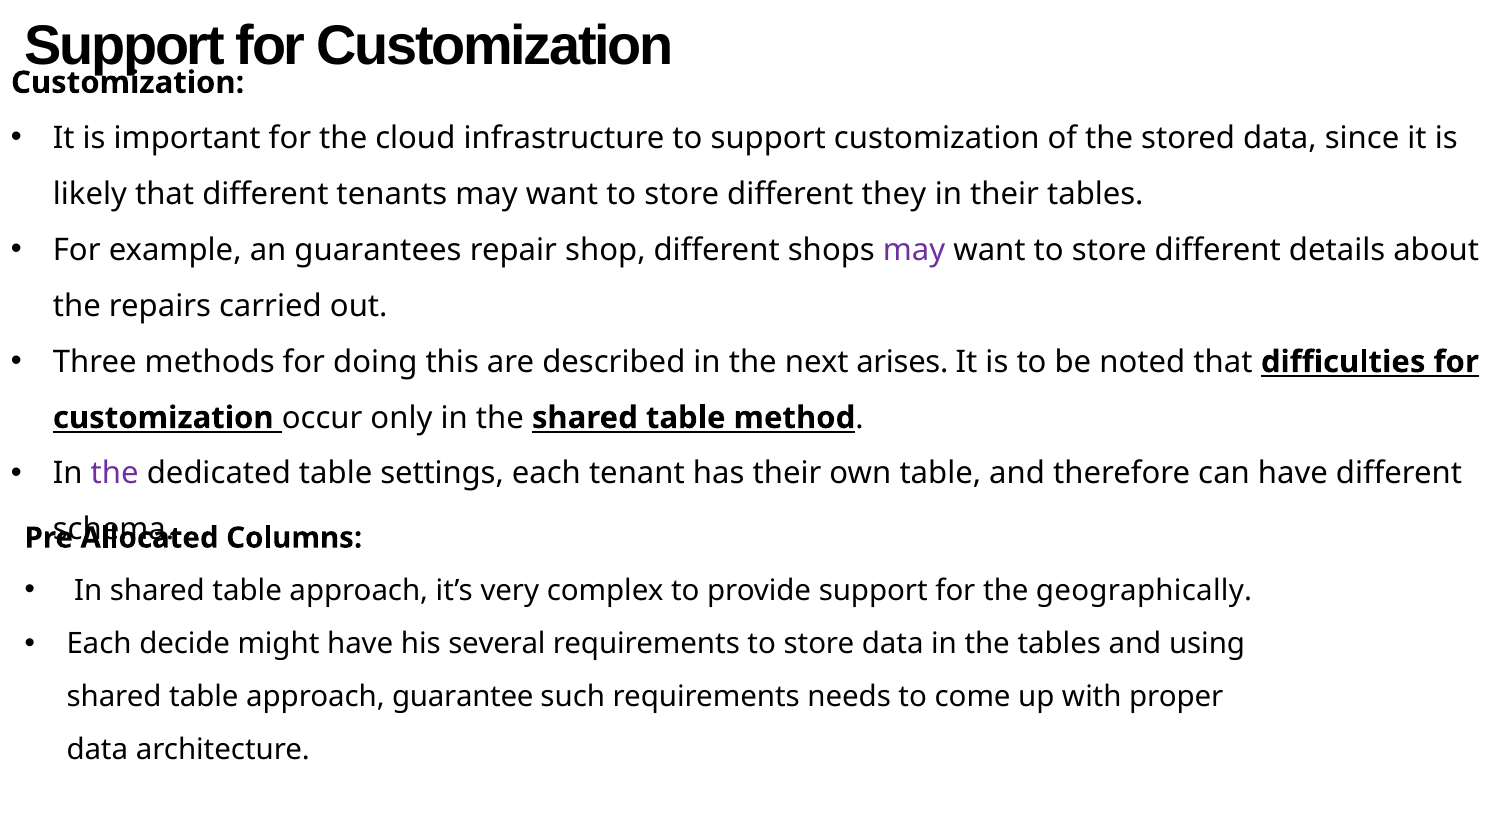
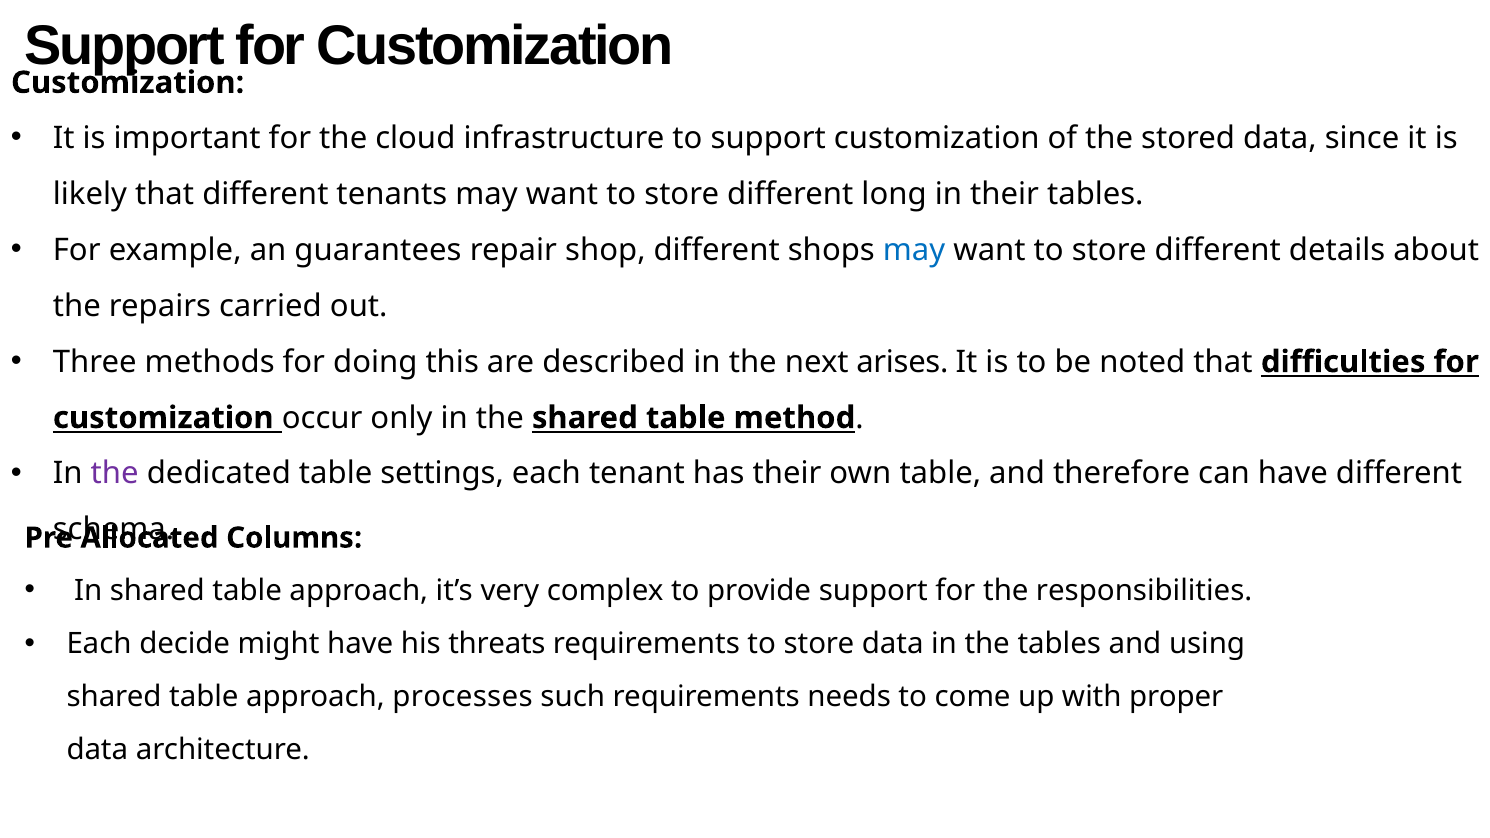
they: they -> long
may at (914, 250) colour: purple -> blue
geographically: geographically -> responsibilities
several: several -> threats
guarantee: guarantee -> processes
